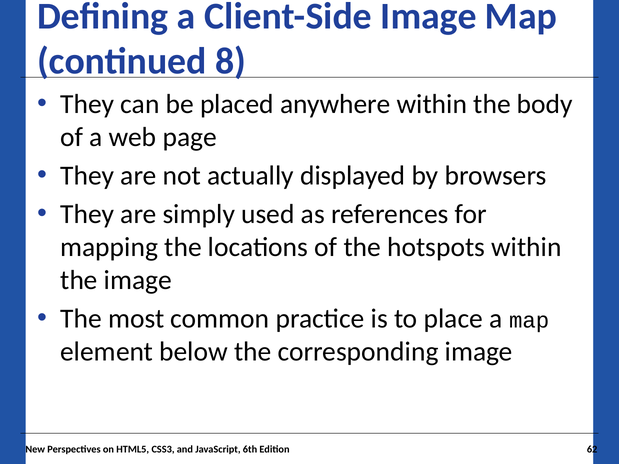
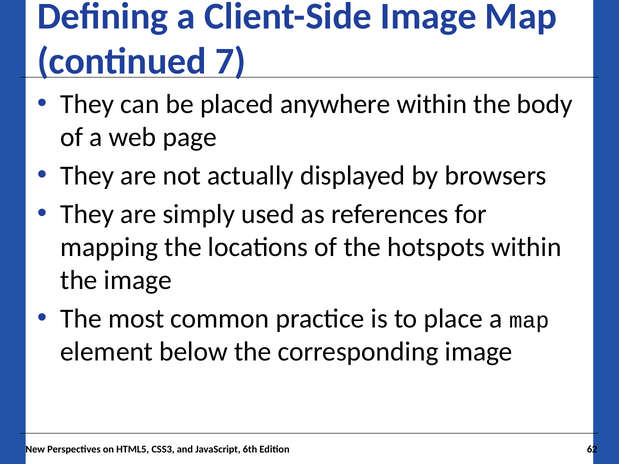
8: 8 -> 7
